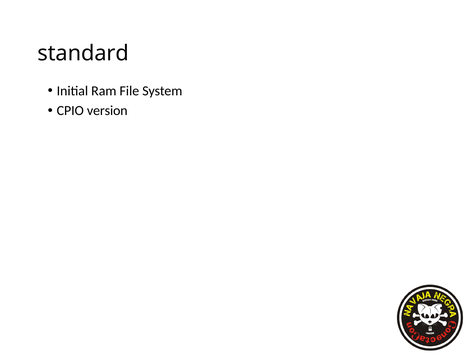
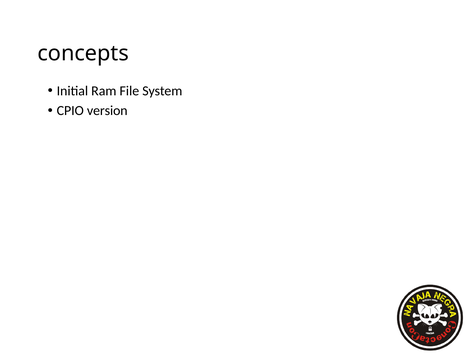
standard: standard -> concepts
